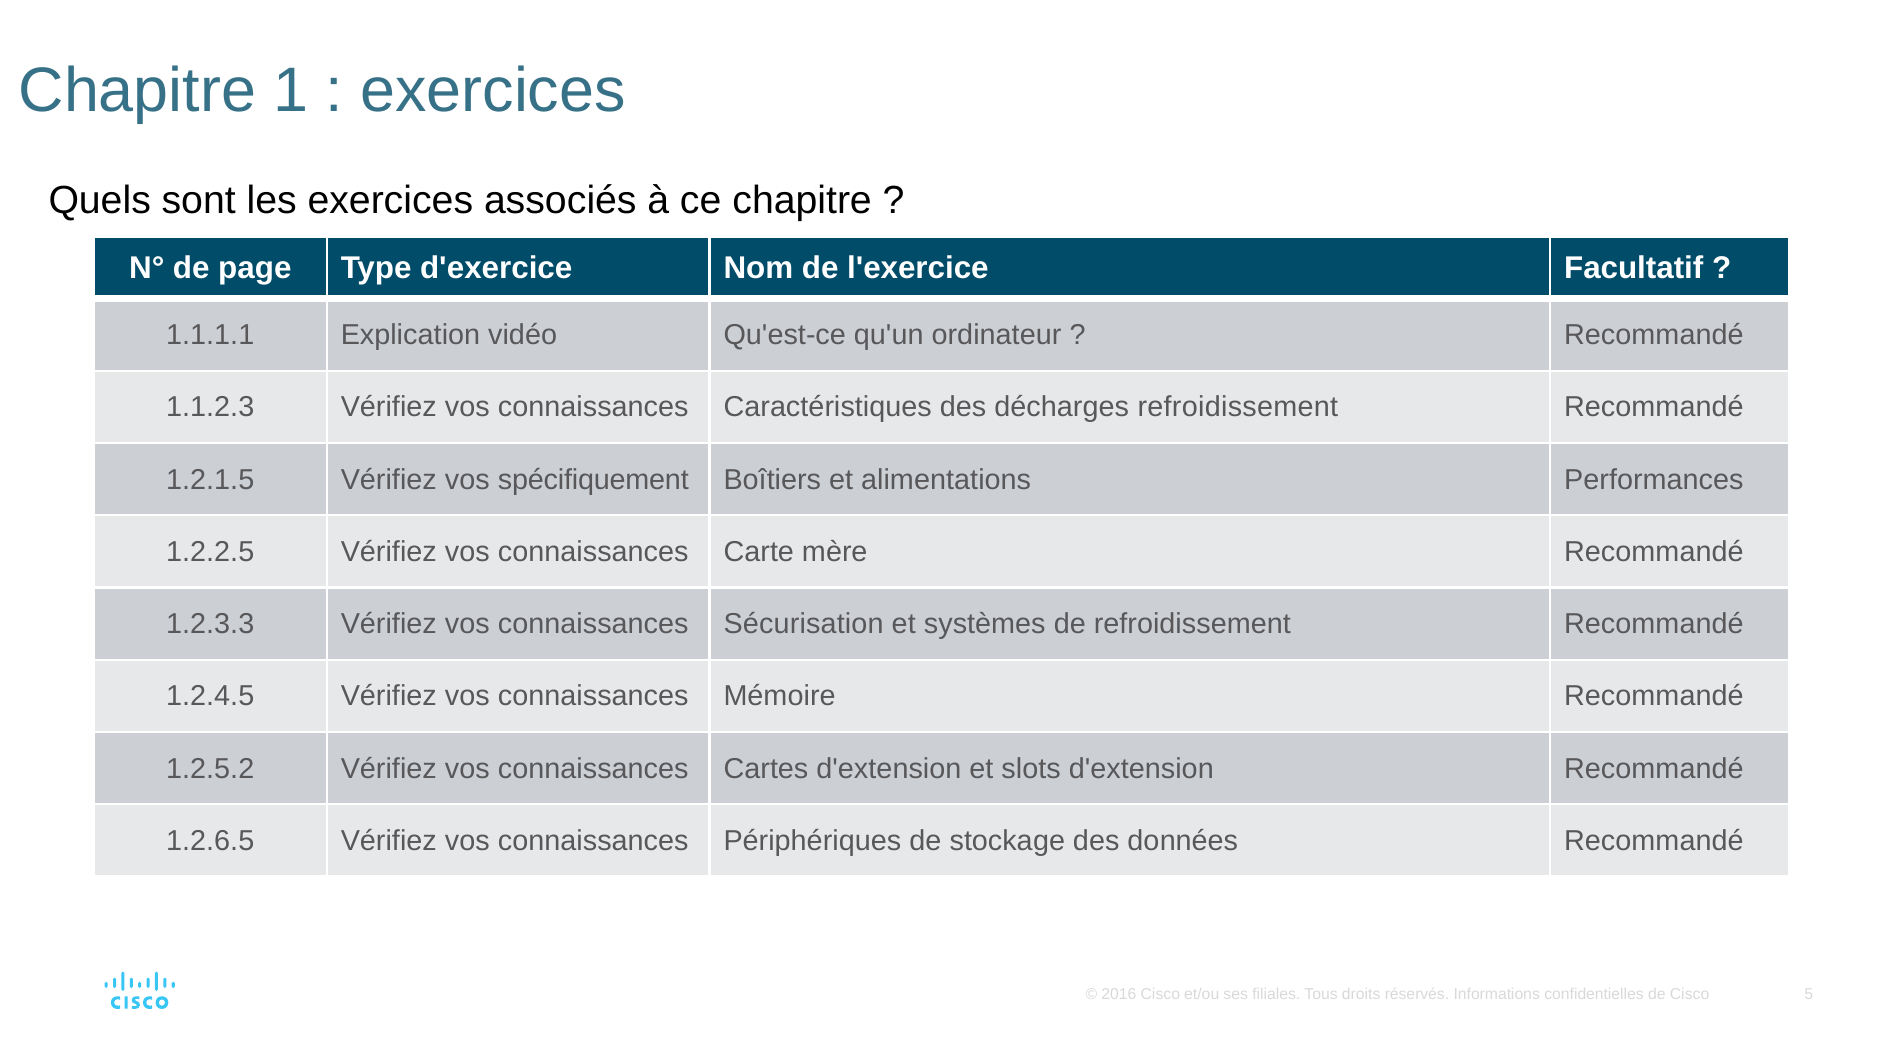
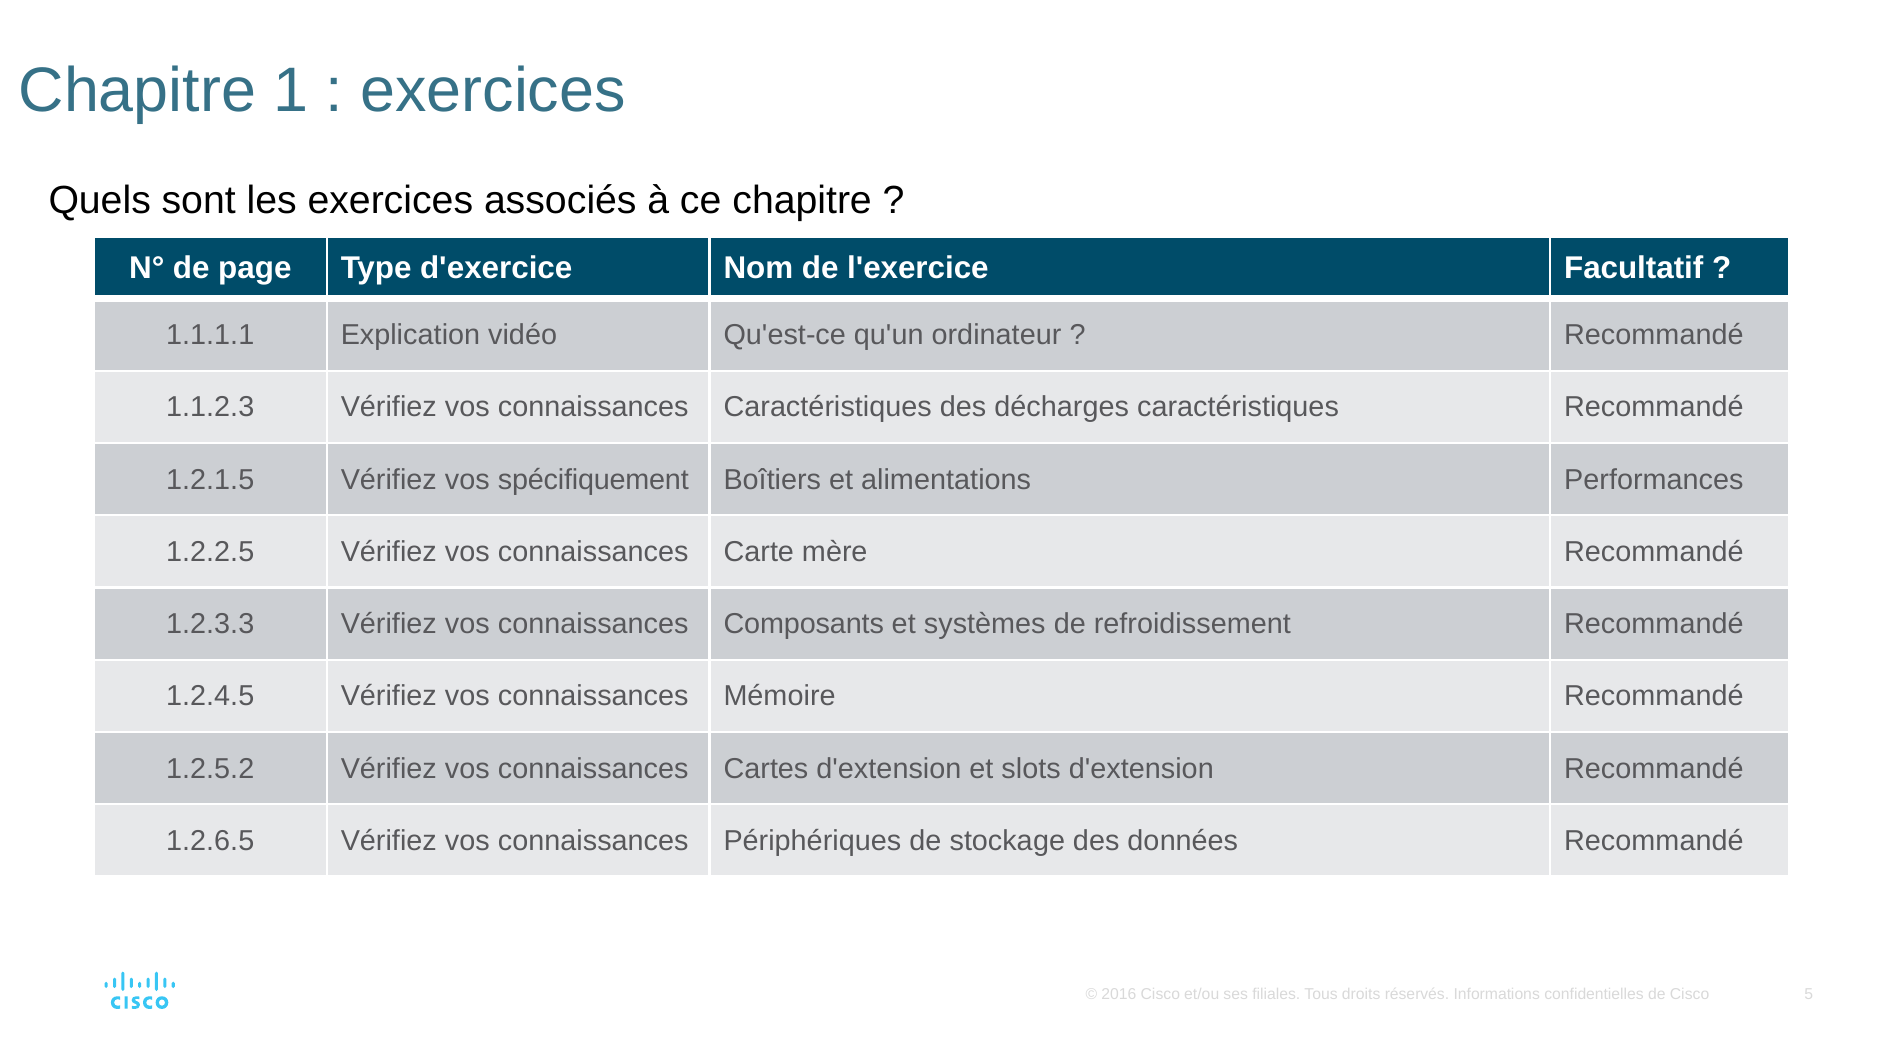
décharges refroidissement: refroidissement -> caractéristiques
Sécurisation: Sécurisation -> Composants
